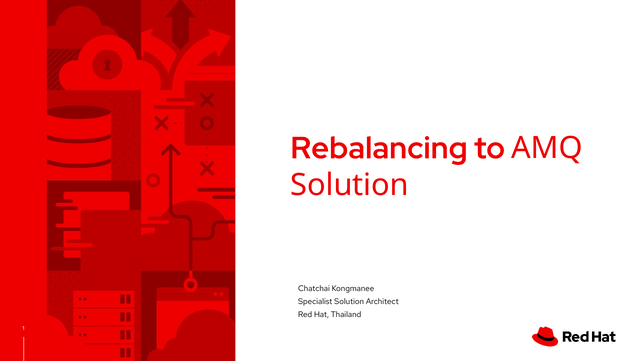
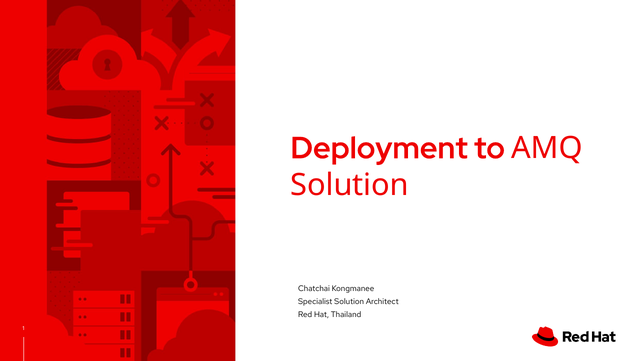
Rebalancing: Rebalancing -> Deployment
